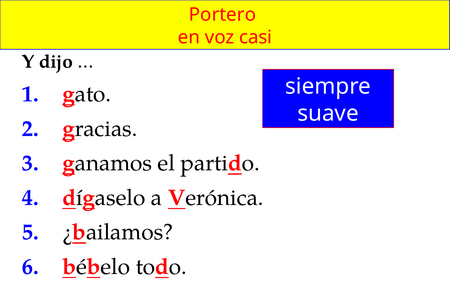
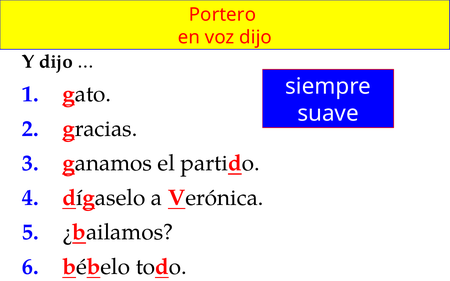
voz casi: casi -> dijo
